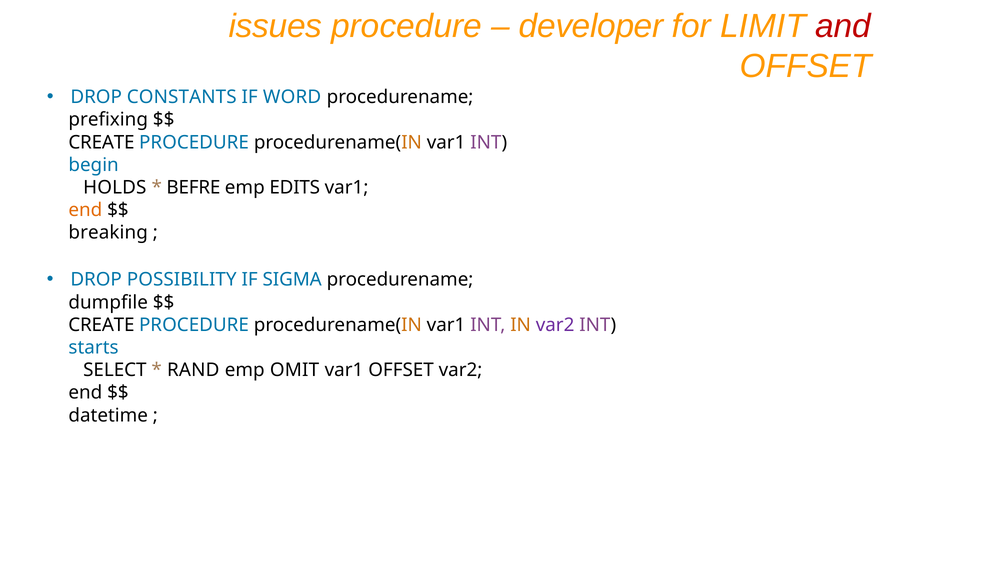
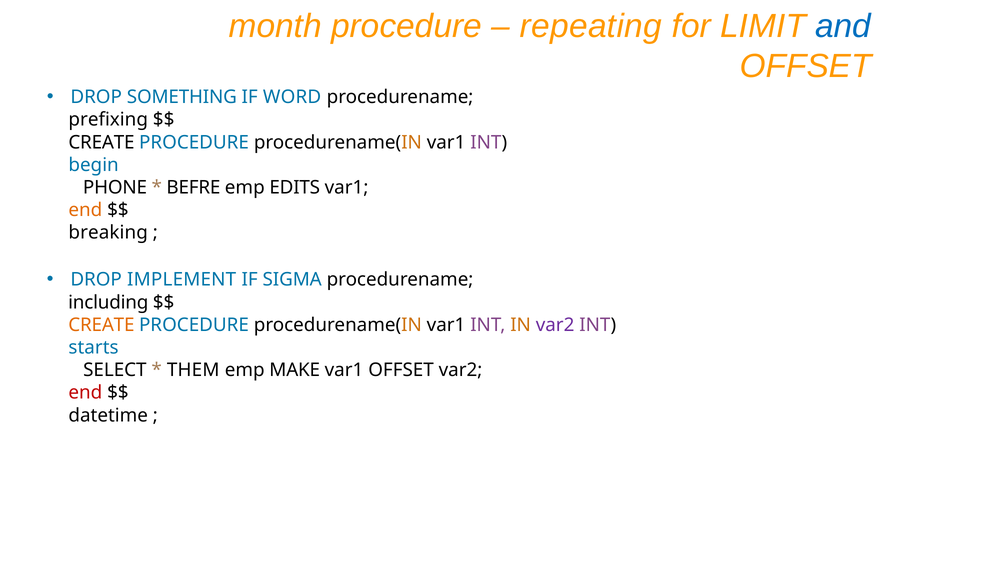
issues: issues -> month
developer: developer -> repeating
and colour: red -> blue
CONSTANTS: CONSTANTS -> SOMETHING
HOLDS: HOLDS -> PHONE
POSSIBILITY: POSSIBILITY -> IMPLEMENT
dumpfile: dumpfile -> including
CREATE at (101, 325) colour: black -> orange
RAND: RAND -> THEM
OMIT: OMIT -> MAKE
end at (85, 393) colour: black -> red
